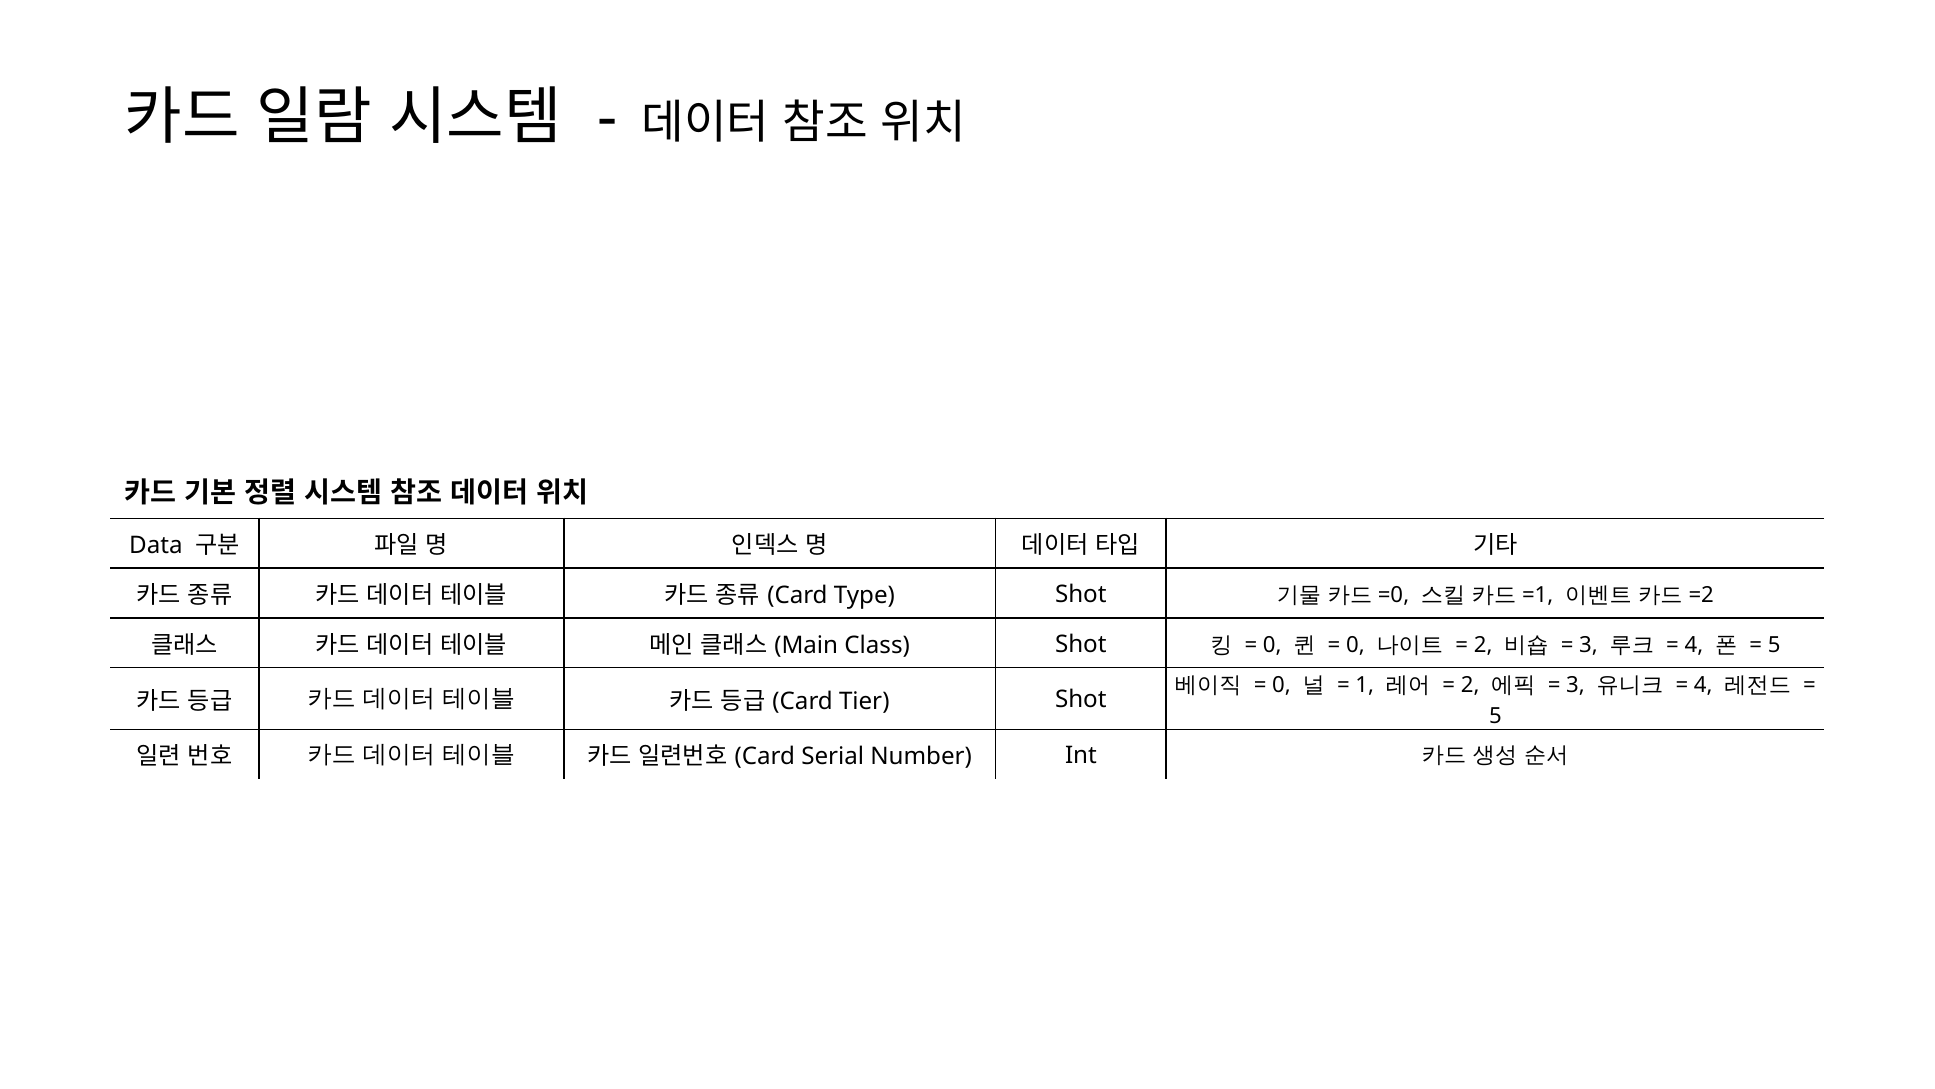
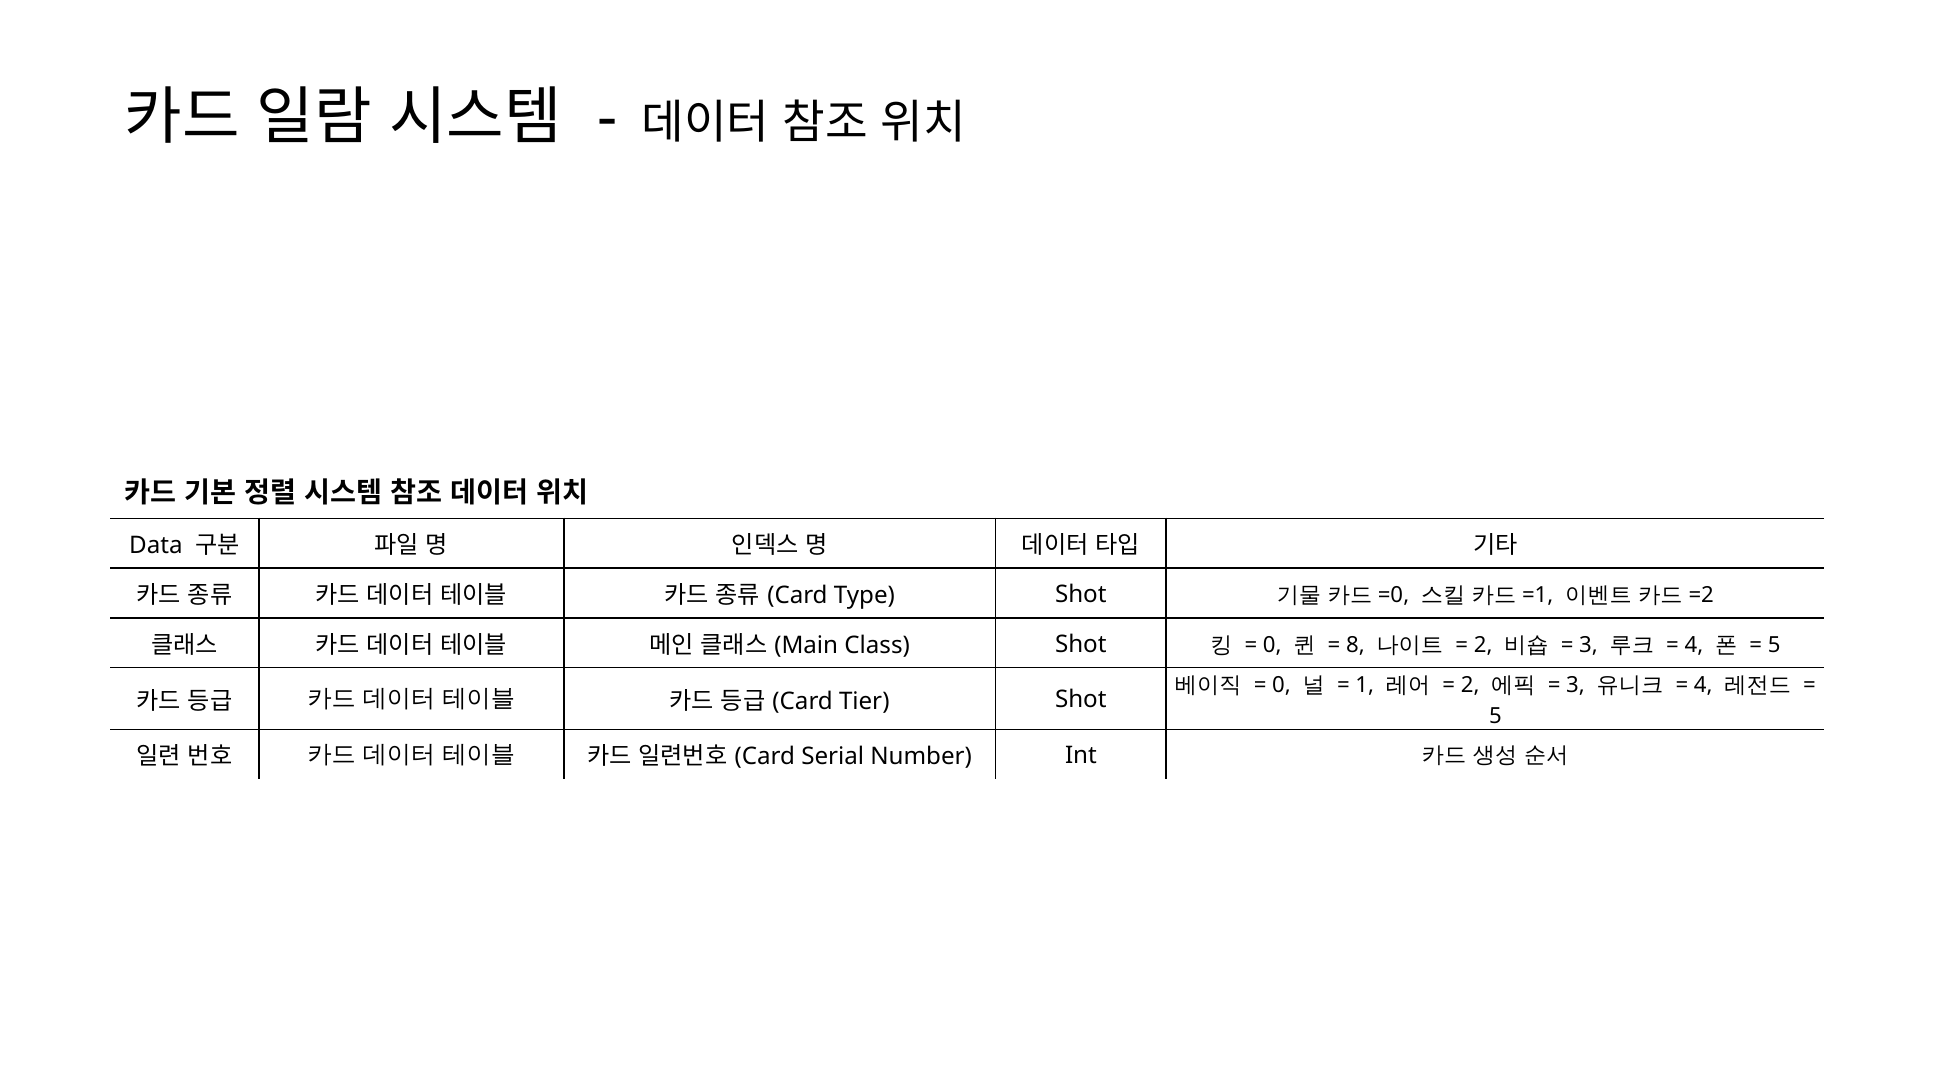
0 at (1355, 644): 0 -> 8
